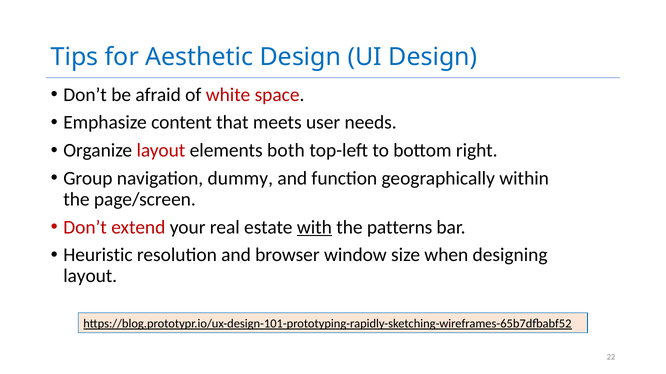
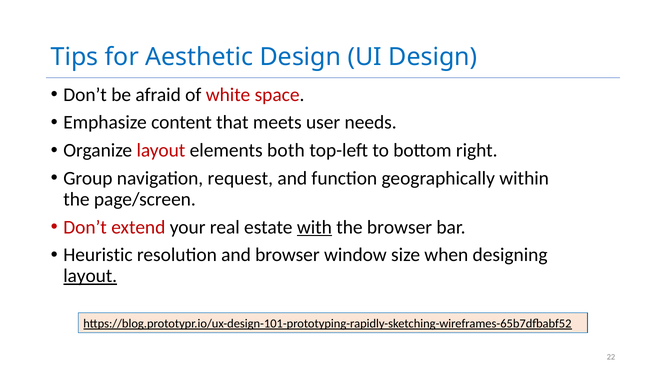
dummy: dummy -> request
the patterns: patterns -> browser
layout at (90, 276) underline: none -> present
